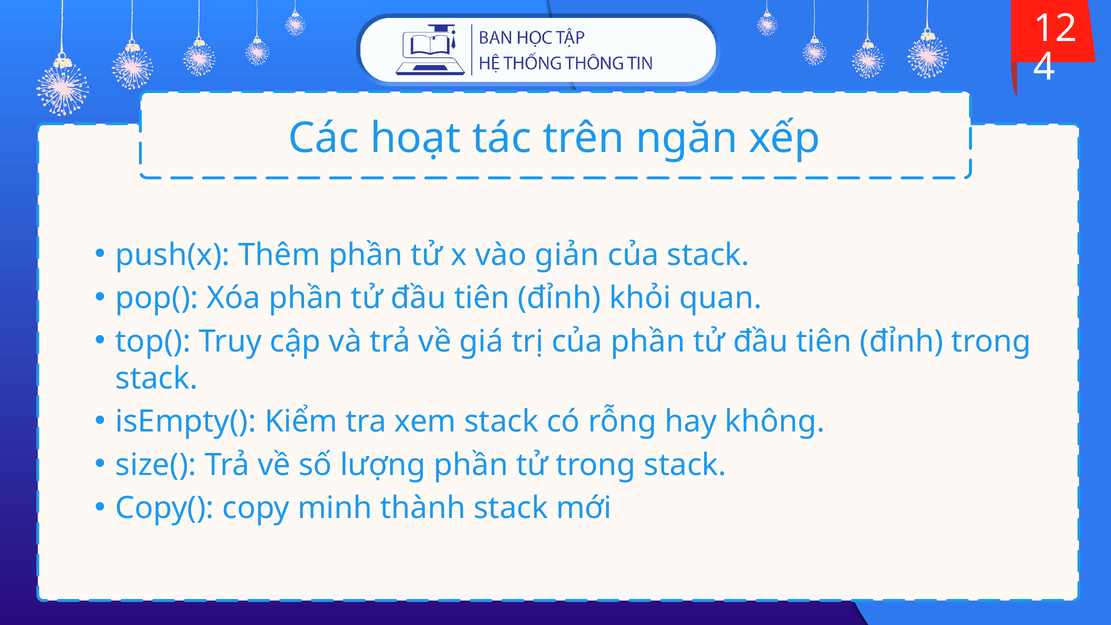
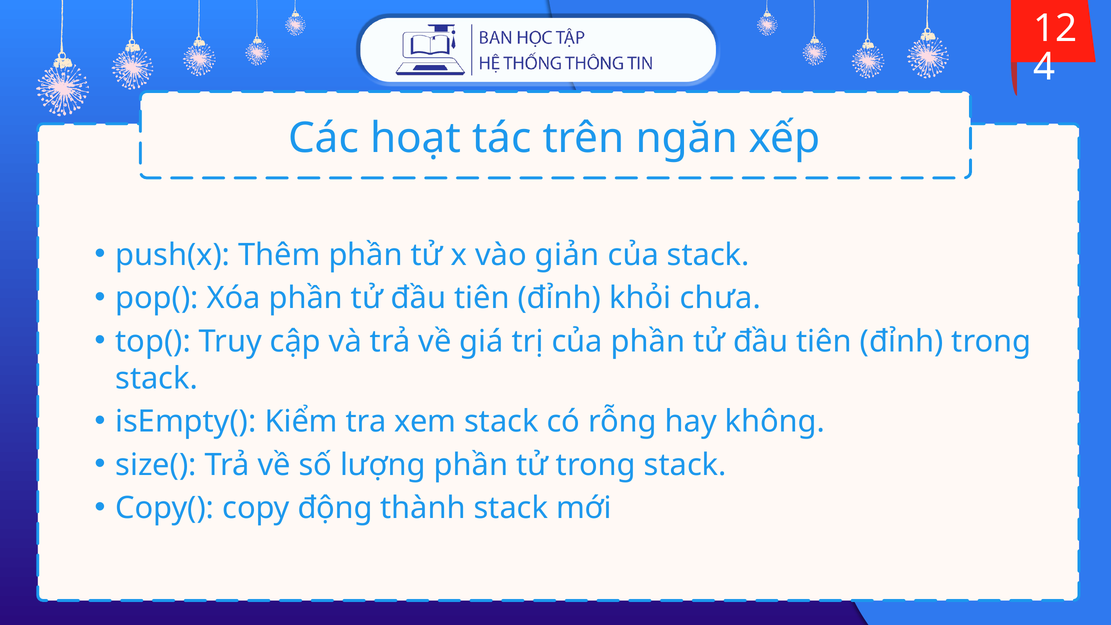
quan: quan -> chưa
minh: minh -> động
